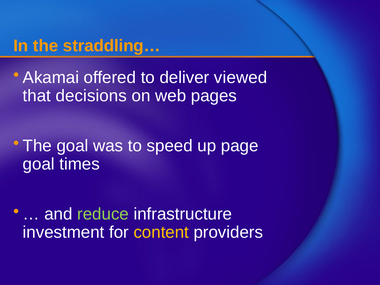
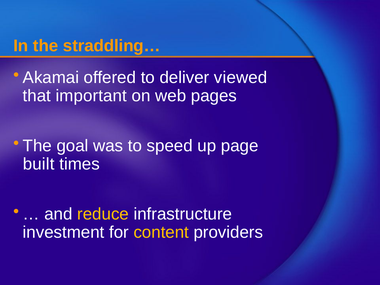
decisions: decisions -> important
goal at (39, 164): goal -> built
reduce colour: light green -> yellow
